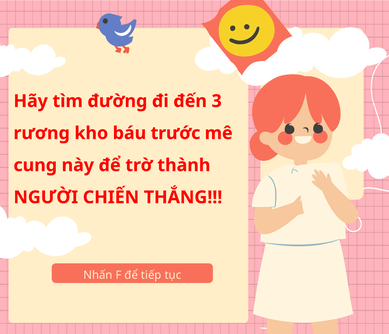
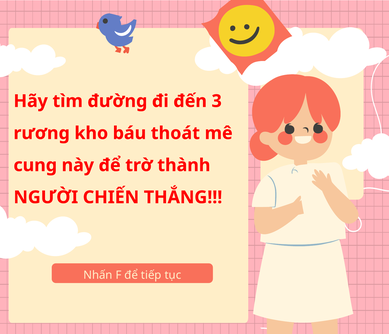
trước: trước -> thoát
